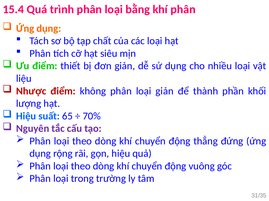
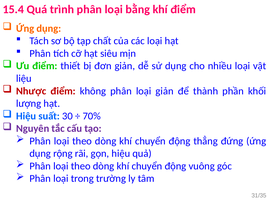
khí phân: phân -> điểm
65: 65 -> 30
